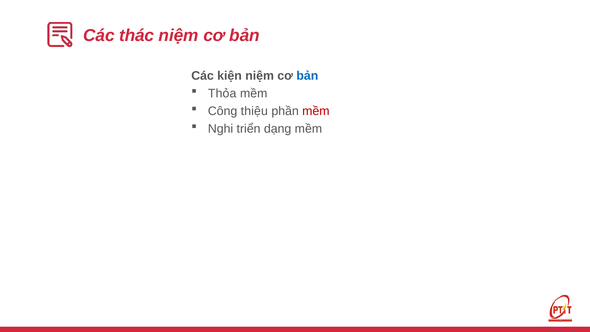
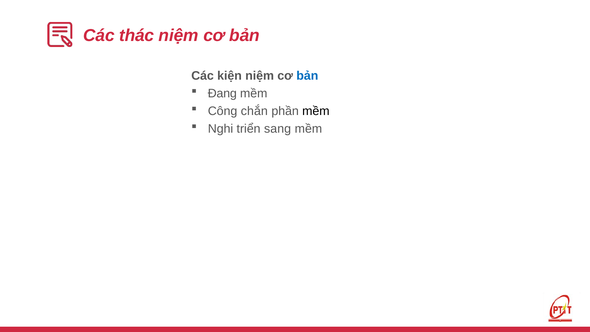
Thỏa: Thỏa -> Đang
thiệu: thiệu -> chắn
mềm at (316, 111) colour: red -> black
dạng: dạng -> sang
